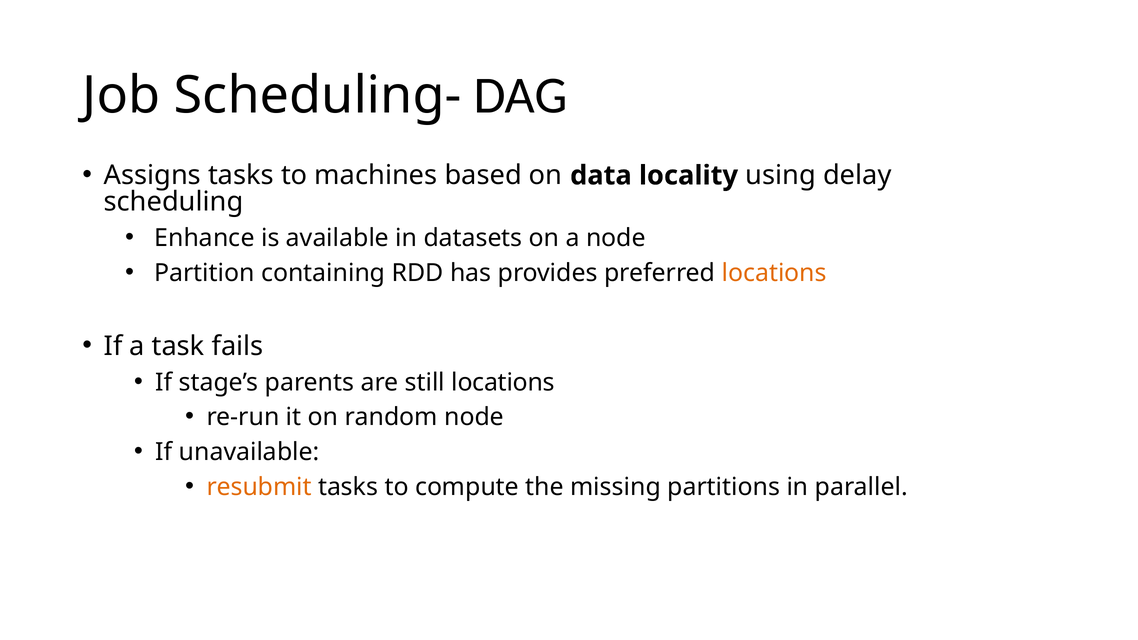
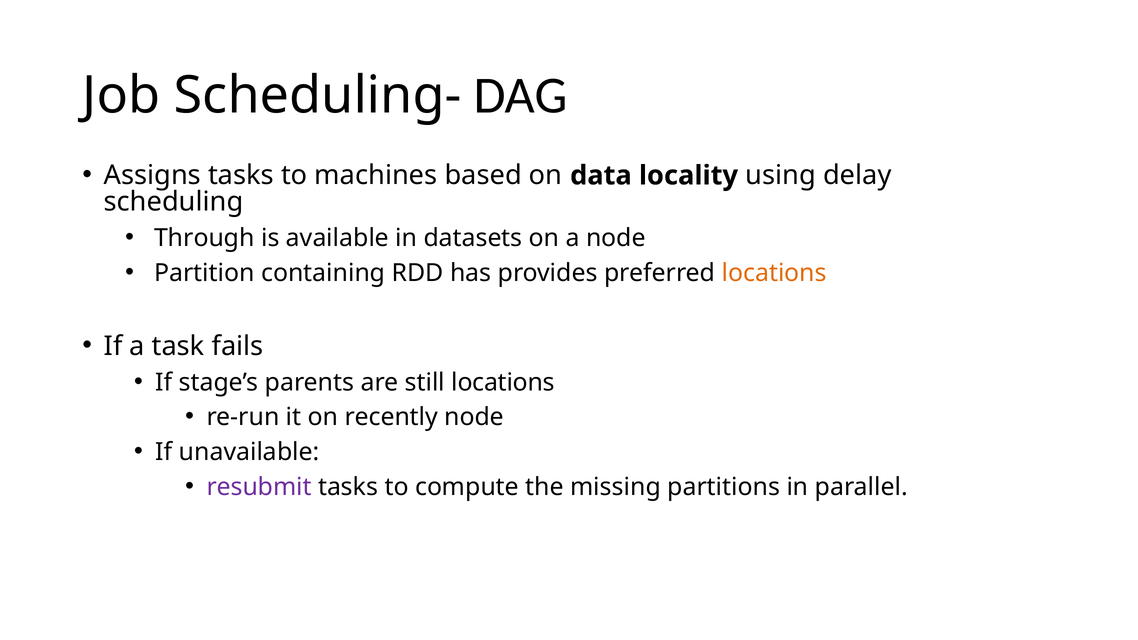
Enhance: Enhance -> Through
random: random -> recently
resubmit colour: orange -> purple
